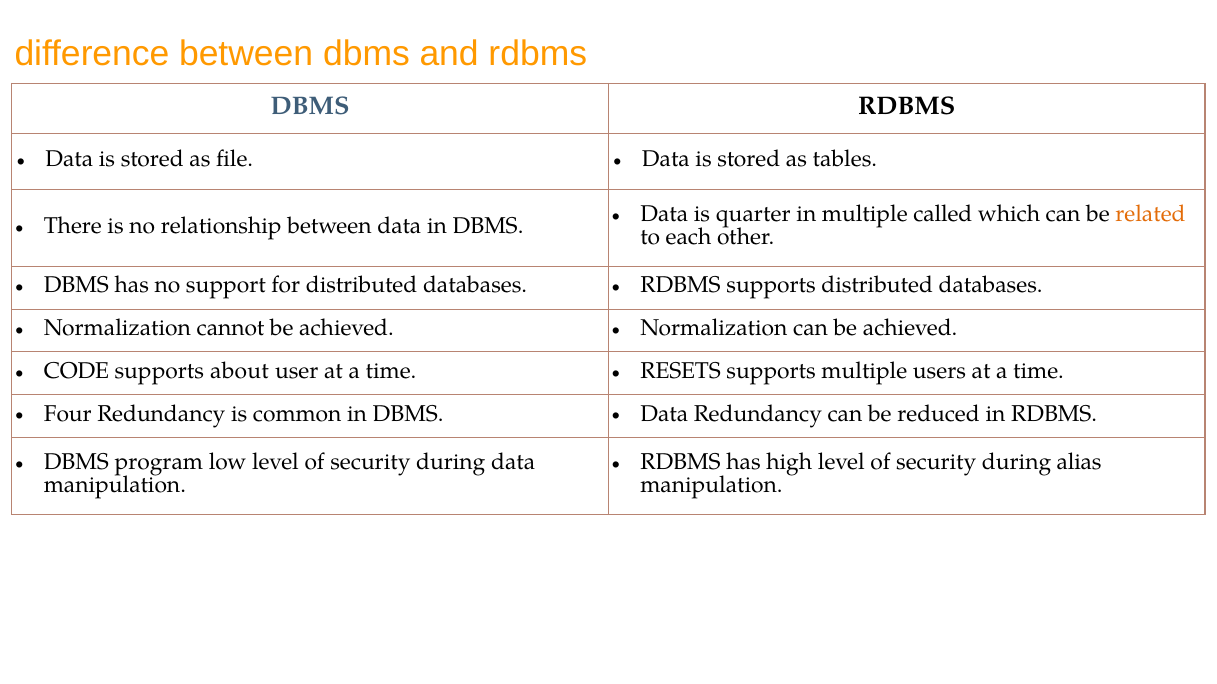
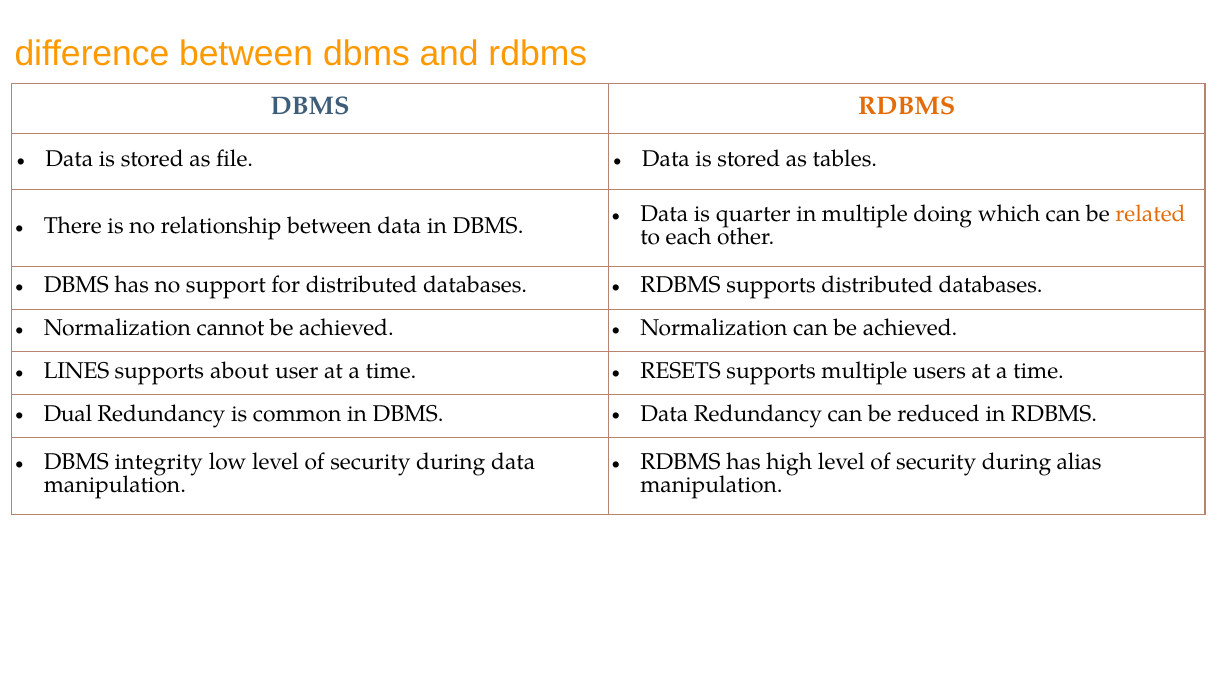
RDBMS at (907, 106) colour: black -> orange
called: called -> doing
CODE: CODE -> LINES
Four: Four -> Dual
program: program -> integrity
